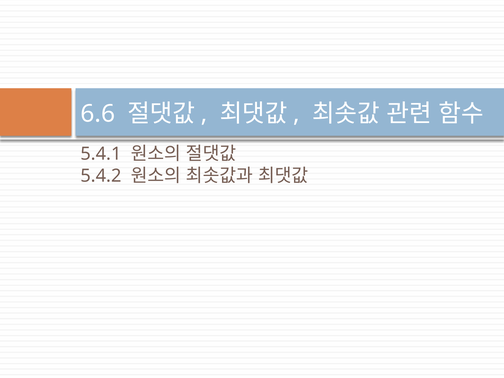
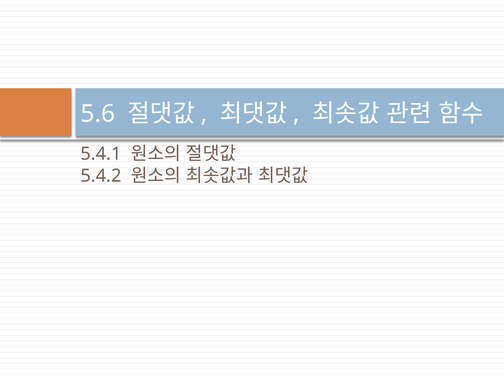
6.6: 6.6 -> 5.6
